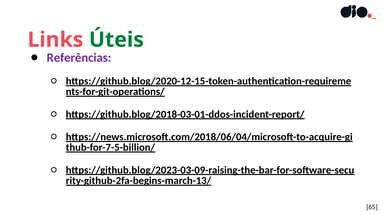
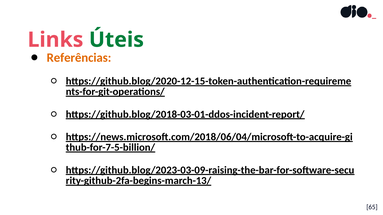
Referências colour: purple -> orange
